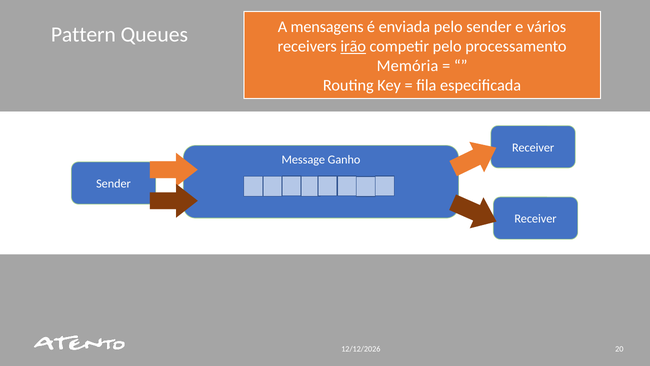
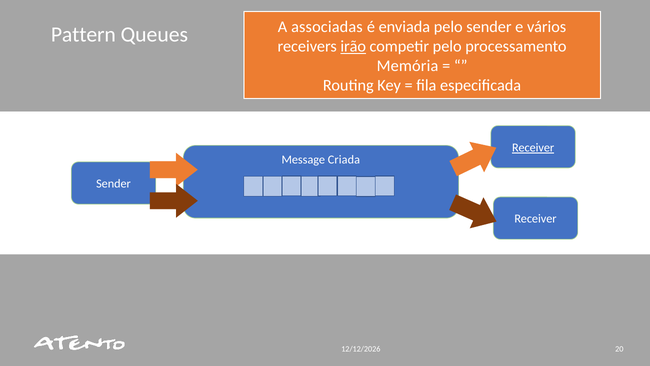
mensagens: mensagens -> associadas
Receiver at (533, 148) underline: none -> present
Ganho: Ganho -> Criada
